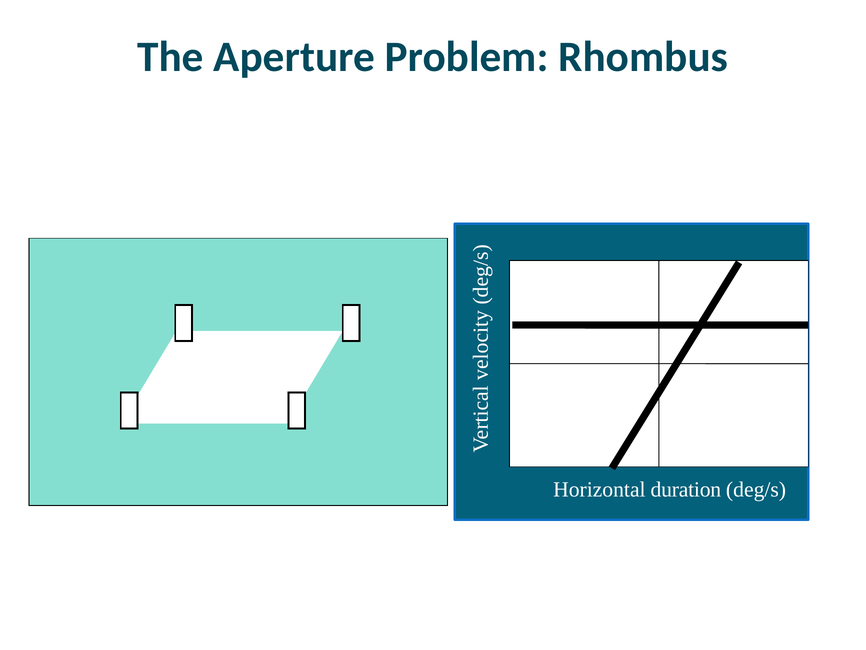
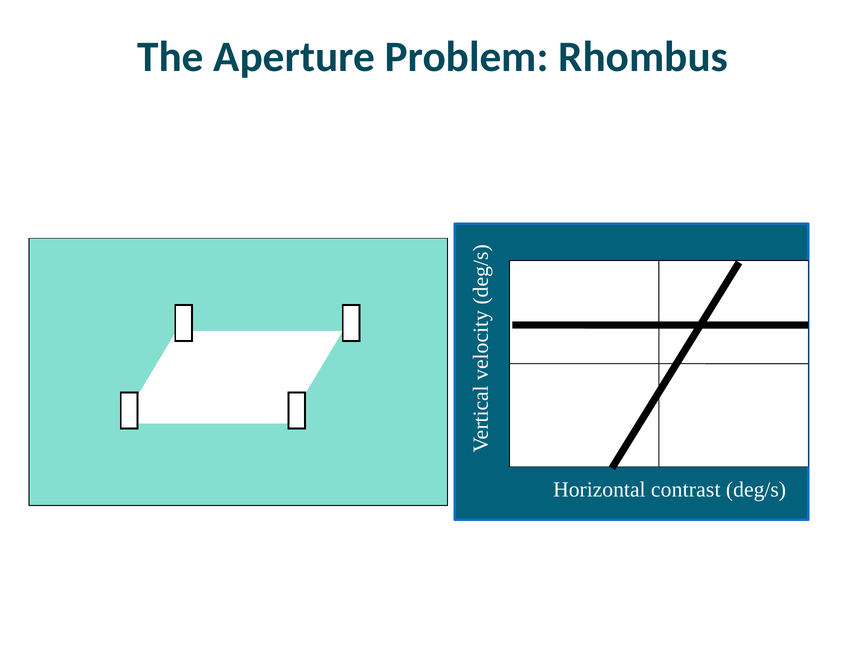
duration: duration -> contrast
